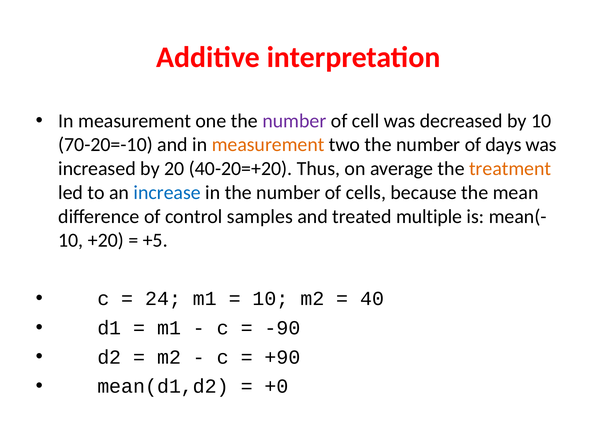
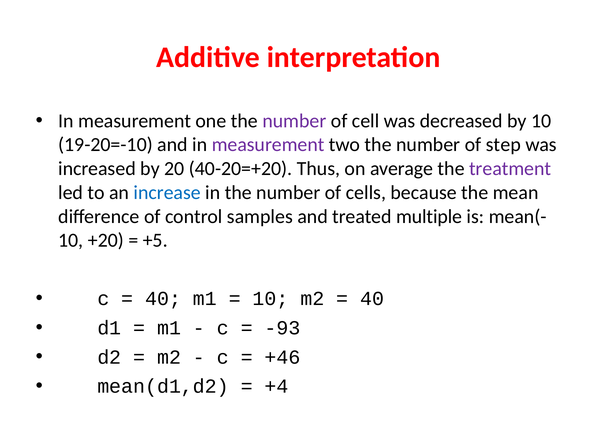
70-20=-10: 70-20=-10 -> 19-20=-10
measurement at (268, 145) colour: orange -> purple
days: days -> step
treatment colour: orange -> purple
24 at (163, 299): 24 -> 40
-90: -90 -> -93
+90: +90 -> +46
+0: +0 -> +4
